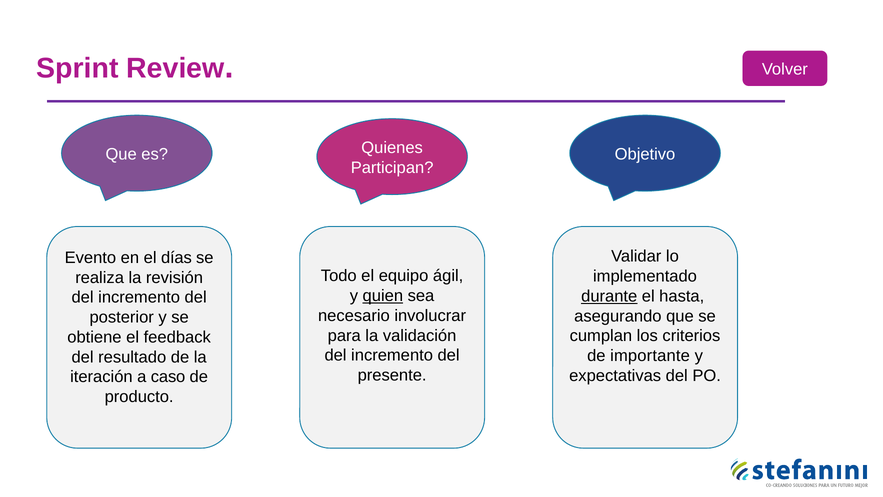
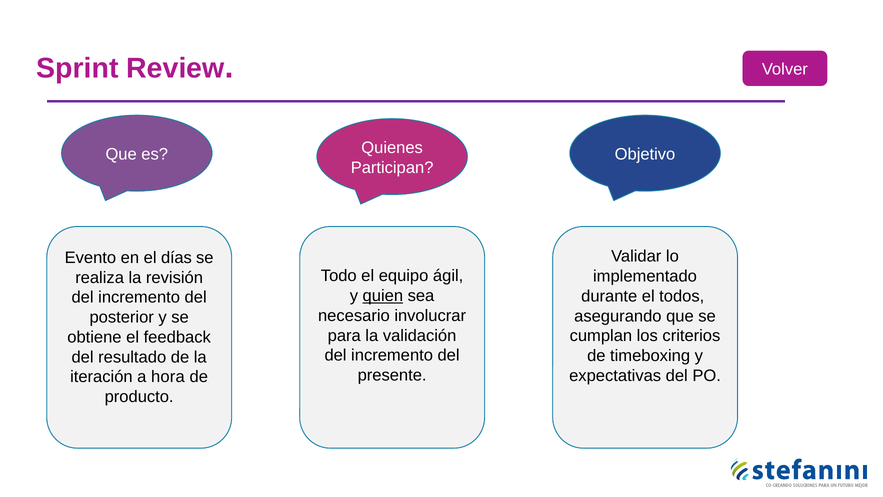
durante underline: present -> none
hasta: hasta -> todos
importante: importante -> timeboxing
caso: caso -> hora
